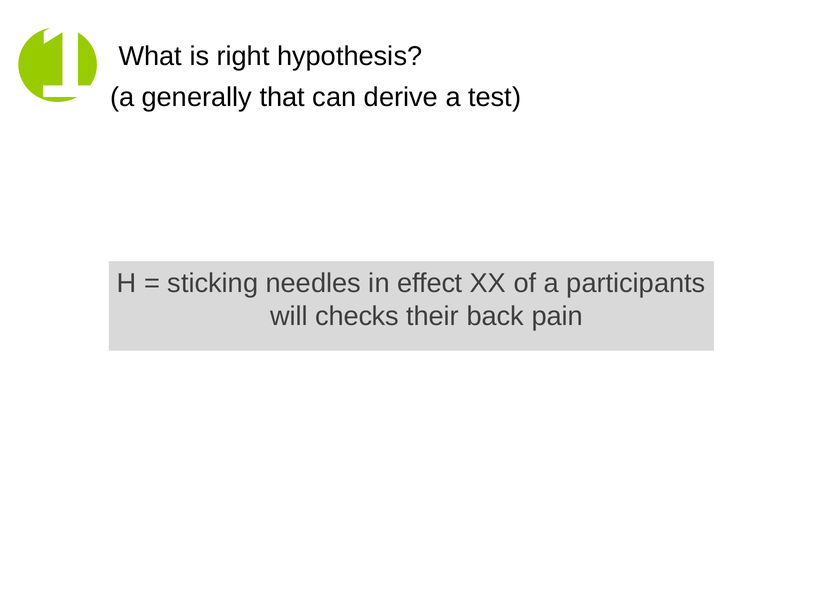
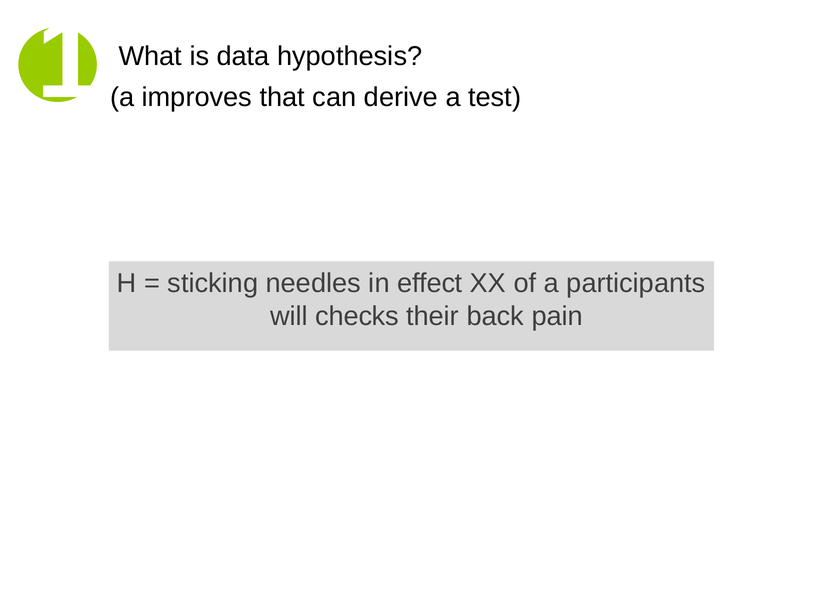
right: right -> data
generally: generally -> improves
